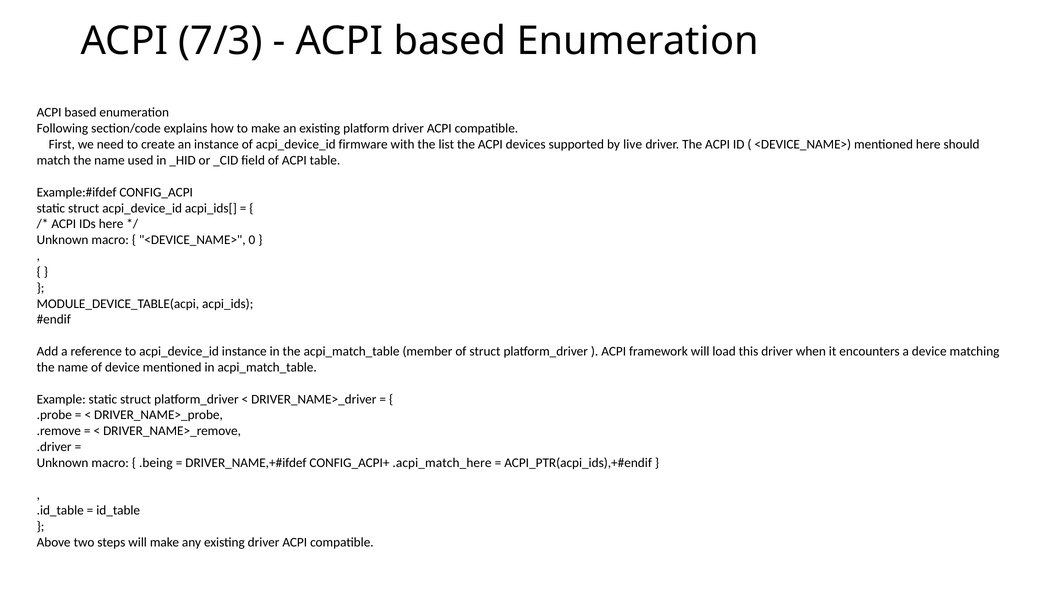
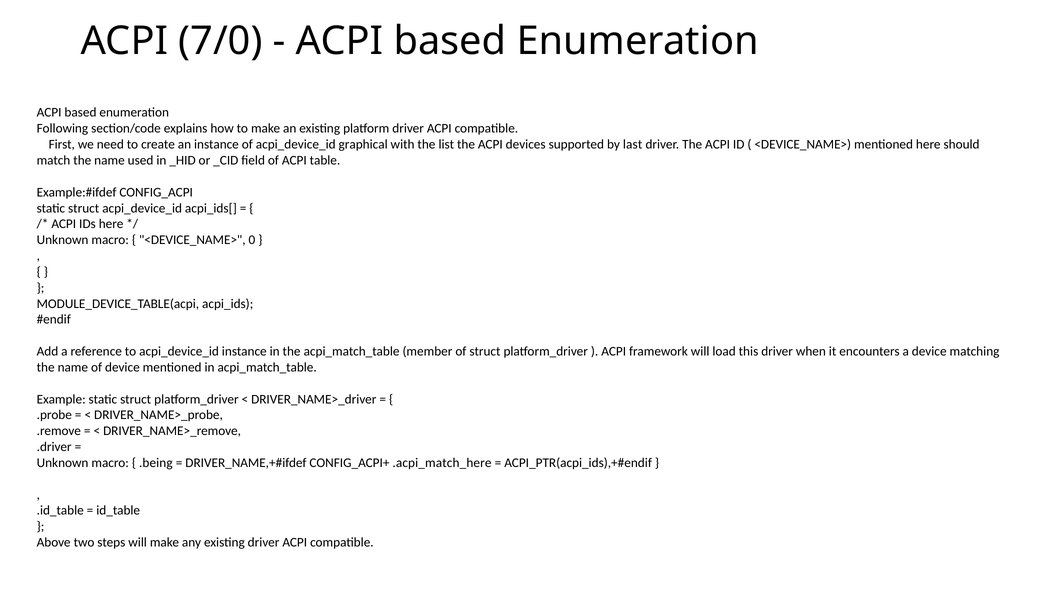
7/3: 7/3 -> 7/0
firmware: firmware -> graphical
live: live -> last
